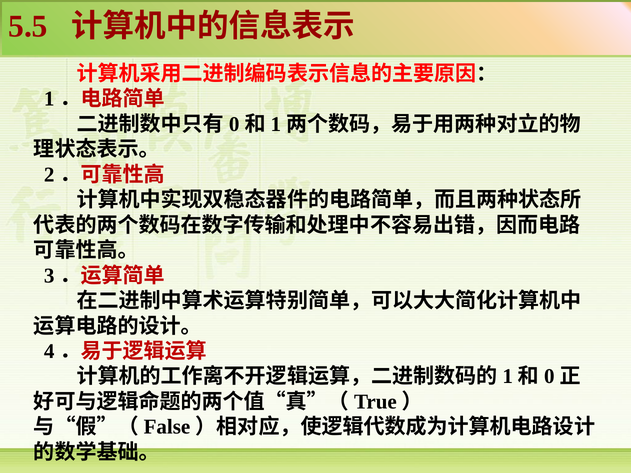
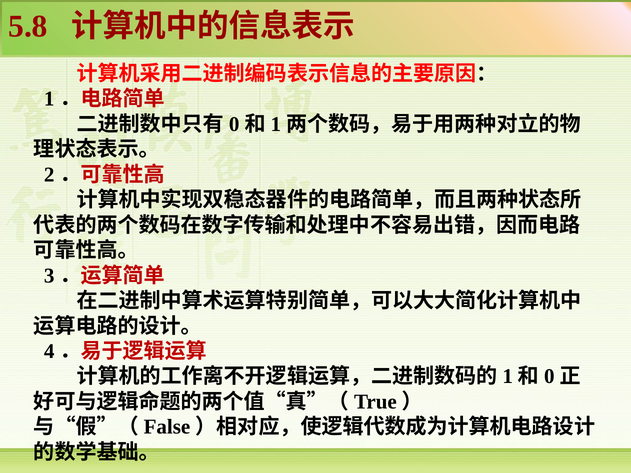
5.5: 5.5 -> 5.8
